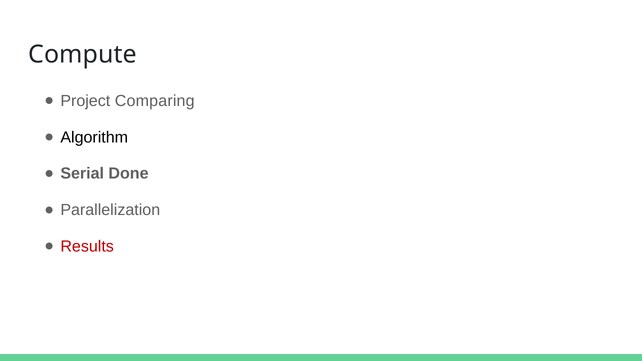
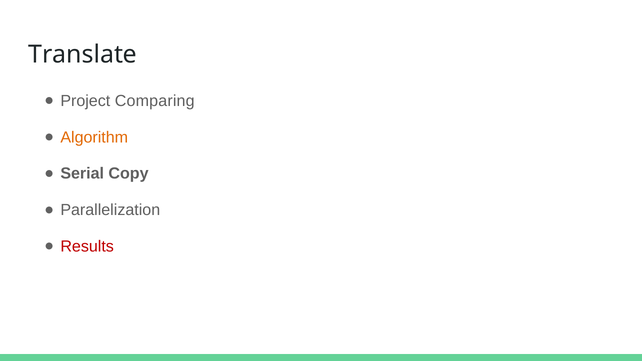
Compute: Compute -> Translate
Algorithm colour: black -> orange
Done: Done -> Copy
